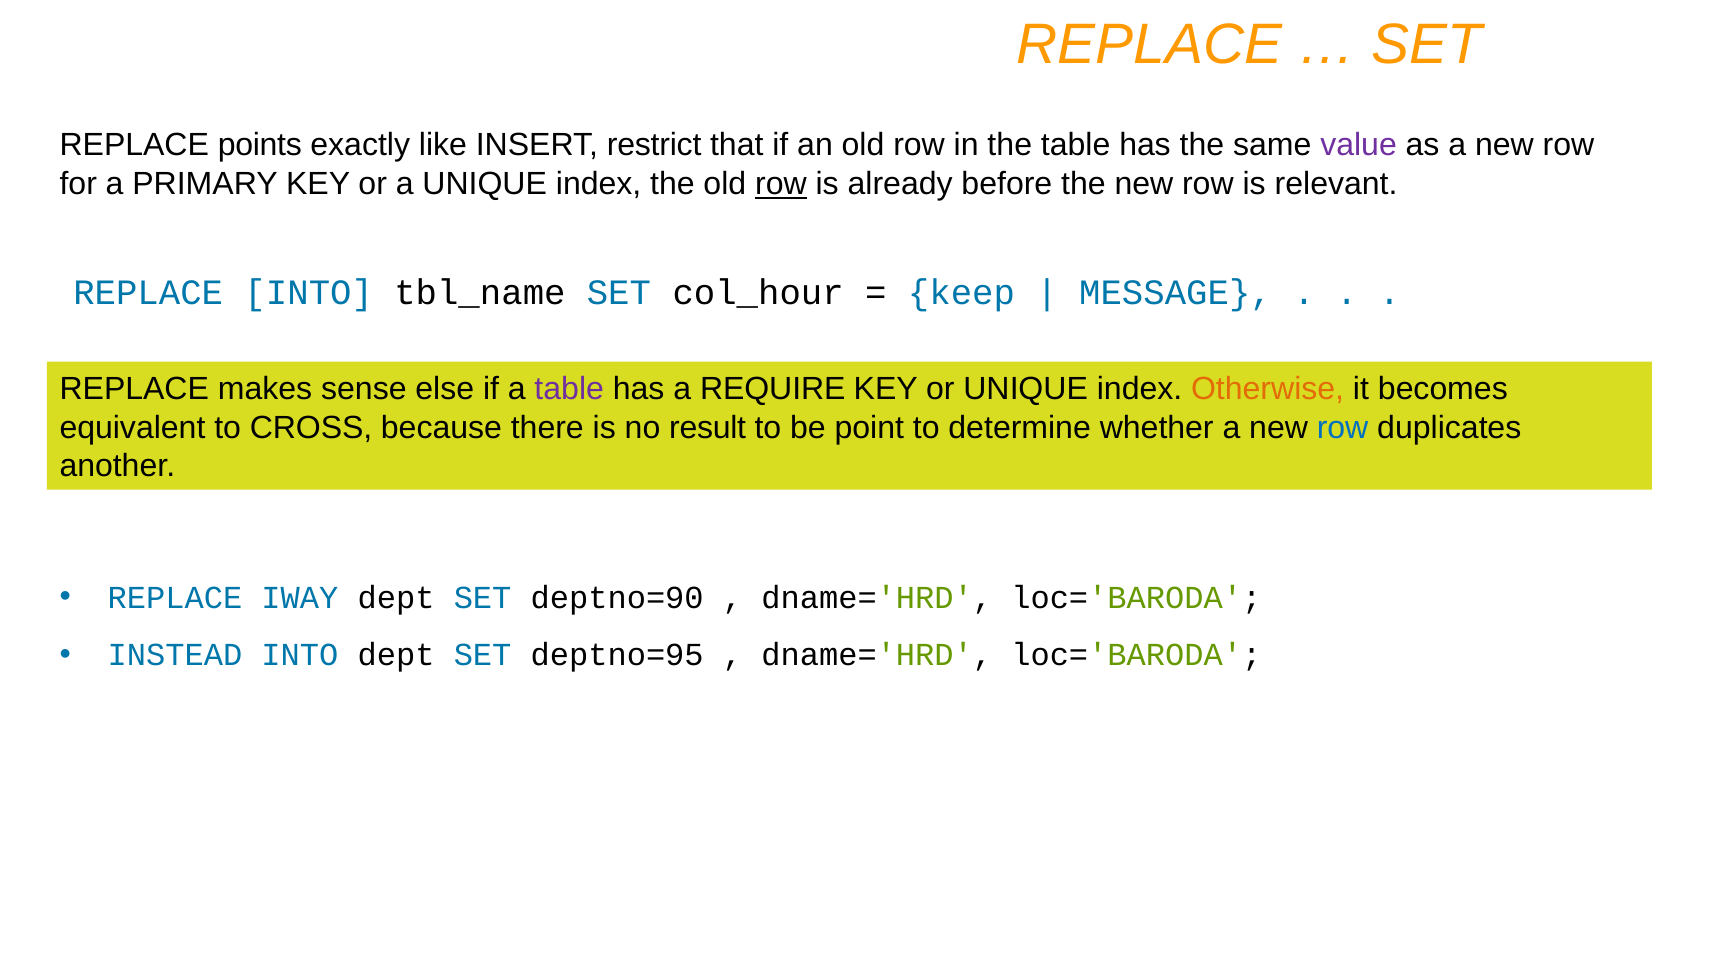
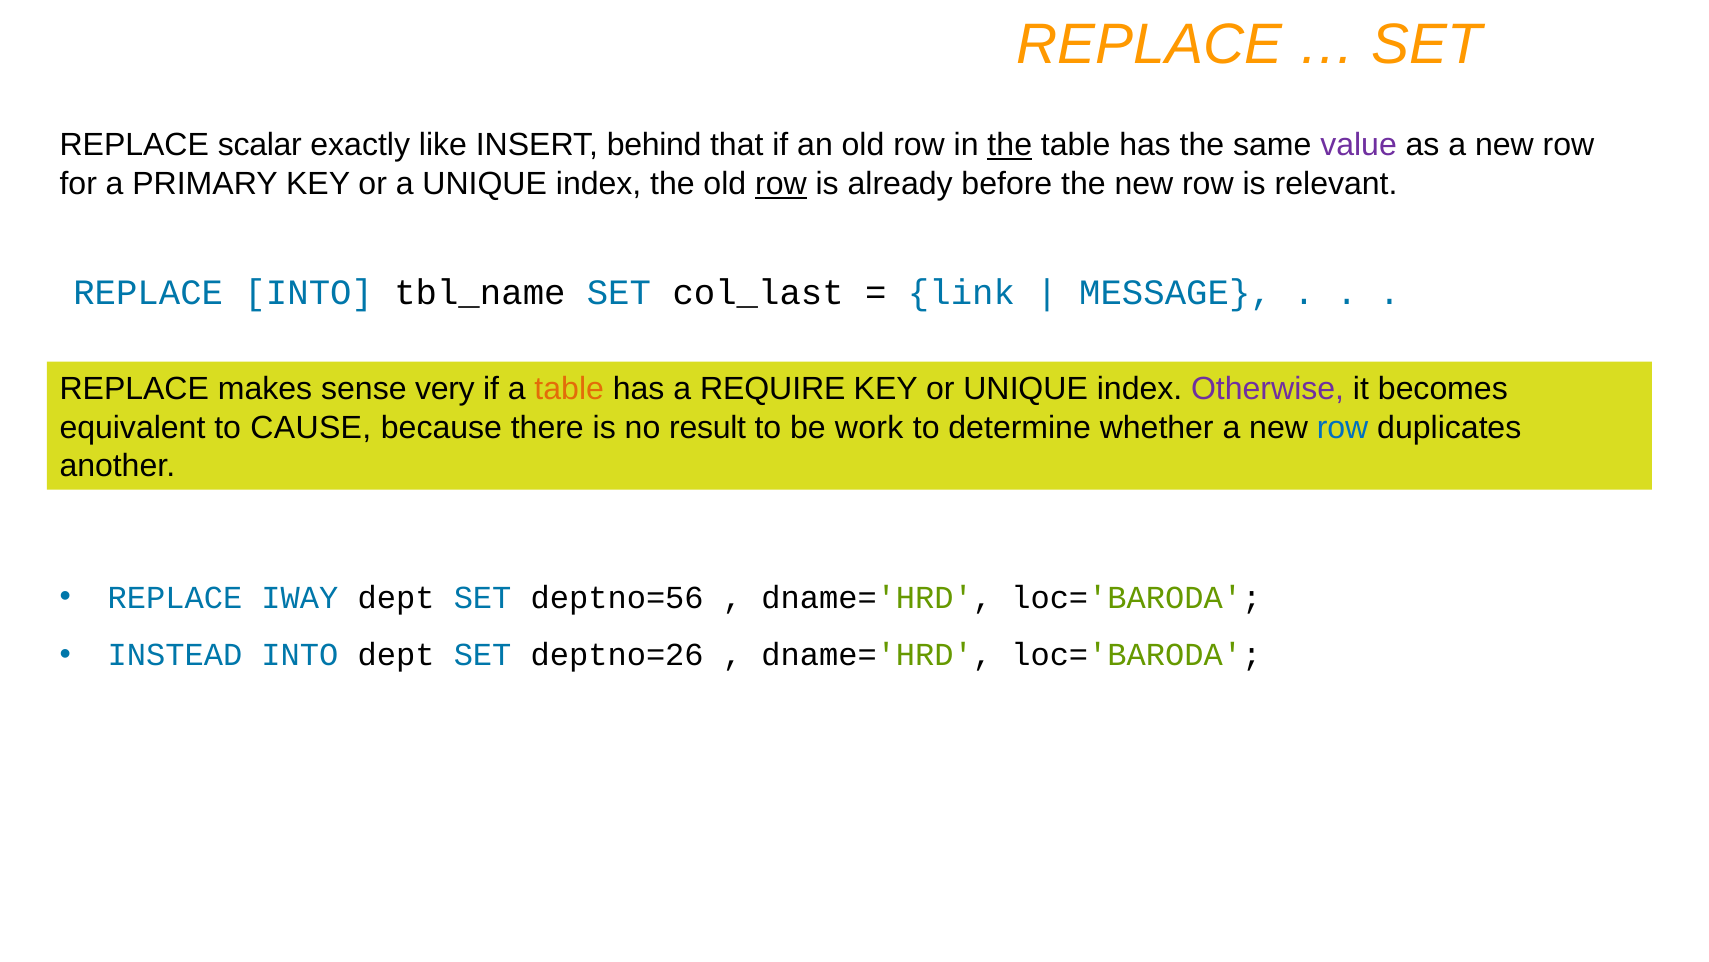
points: points -> scalar
restrict: restrict -> behind
the at (1010, 145) underline: none -> present
col_hour: col_hour -> col_last
keep: keep -> link
else: else -> very
table at (569, 389) colour: purple -> orange
Otherwise colour: orange -> purple
CROSS: CROSS -> CAUSE
point: point -> work
deptno=90: deptno=90 -> deptno=56
deptno=95: deptno=95 -> deptno=26
